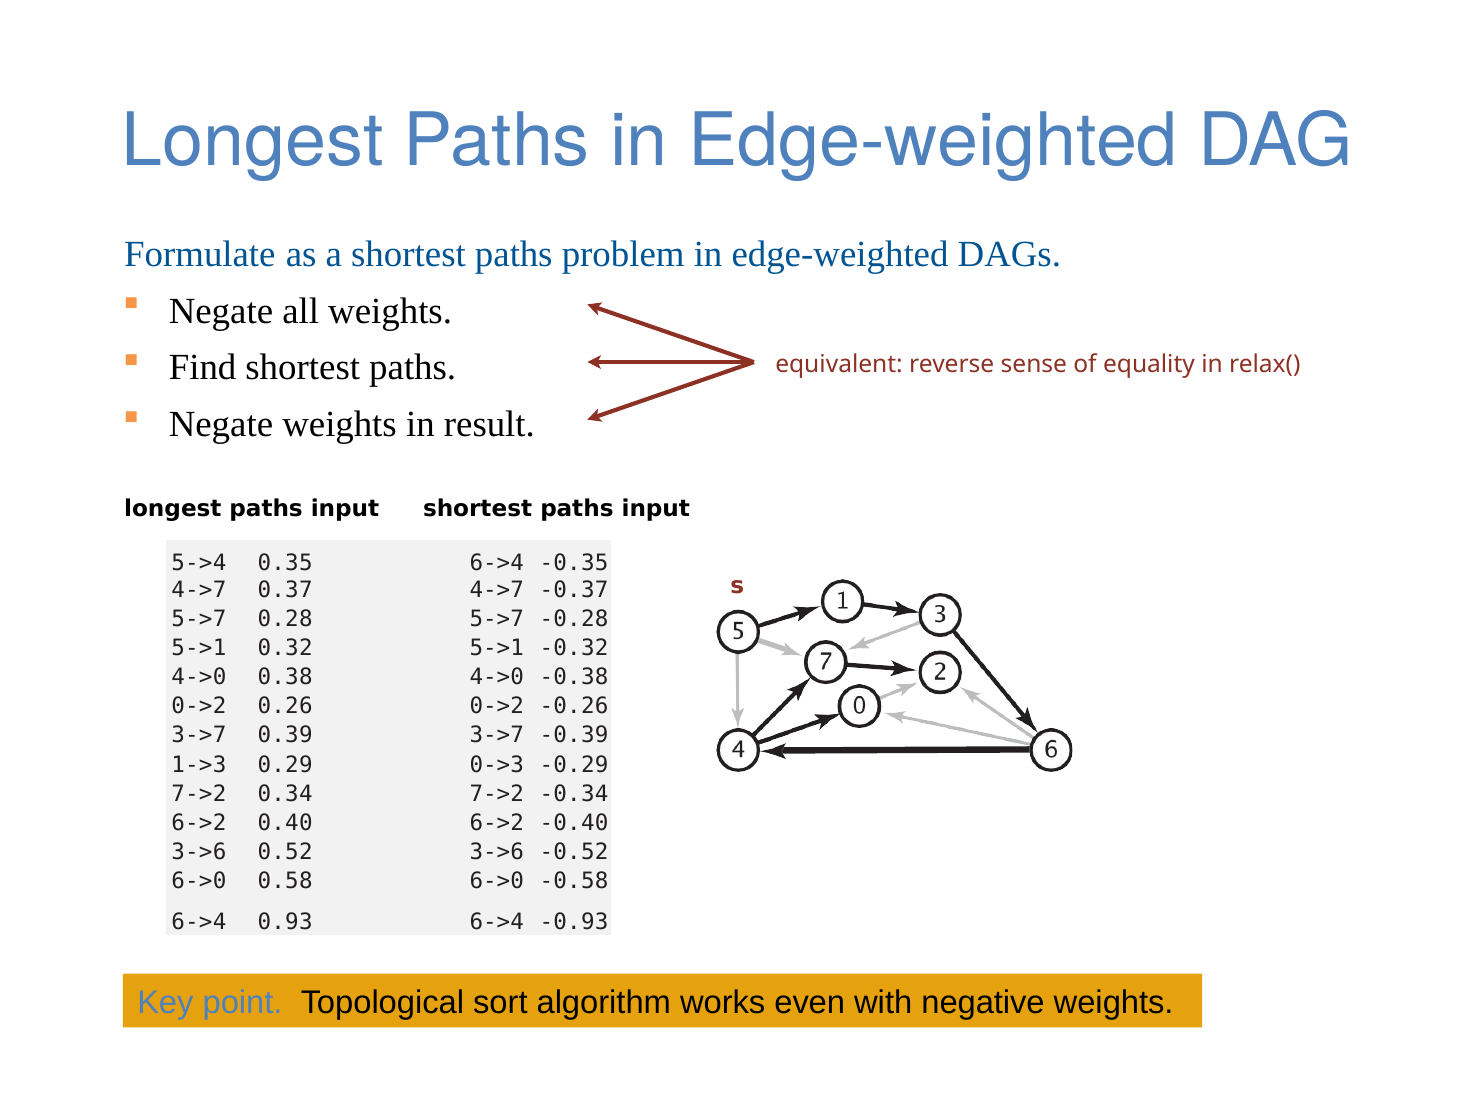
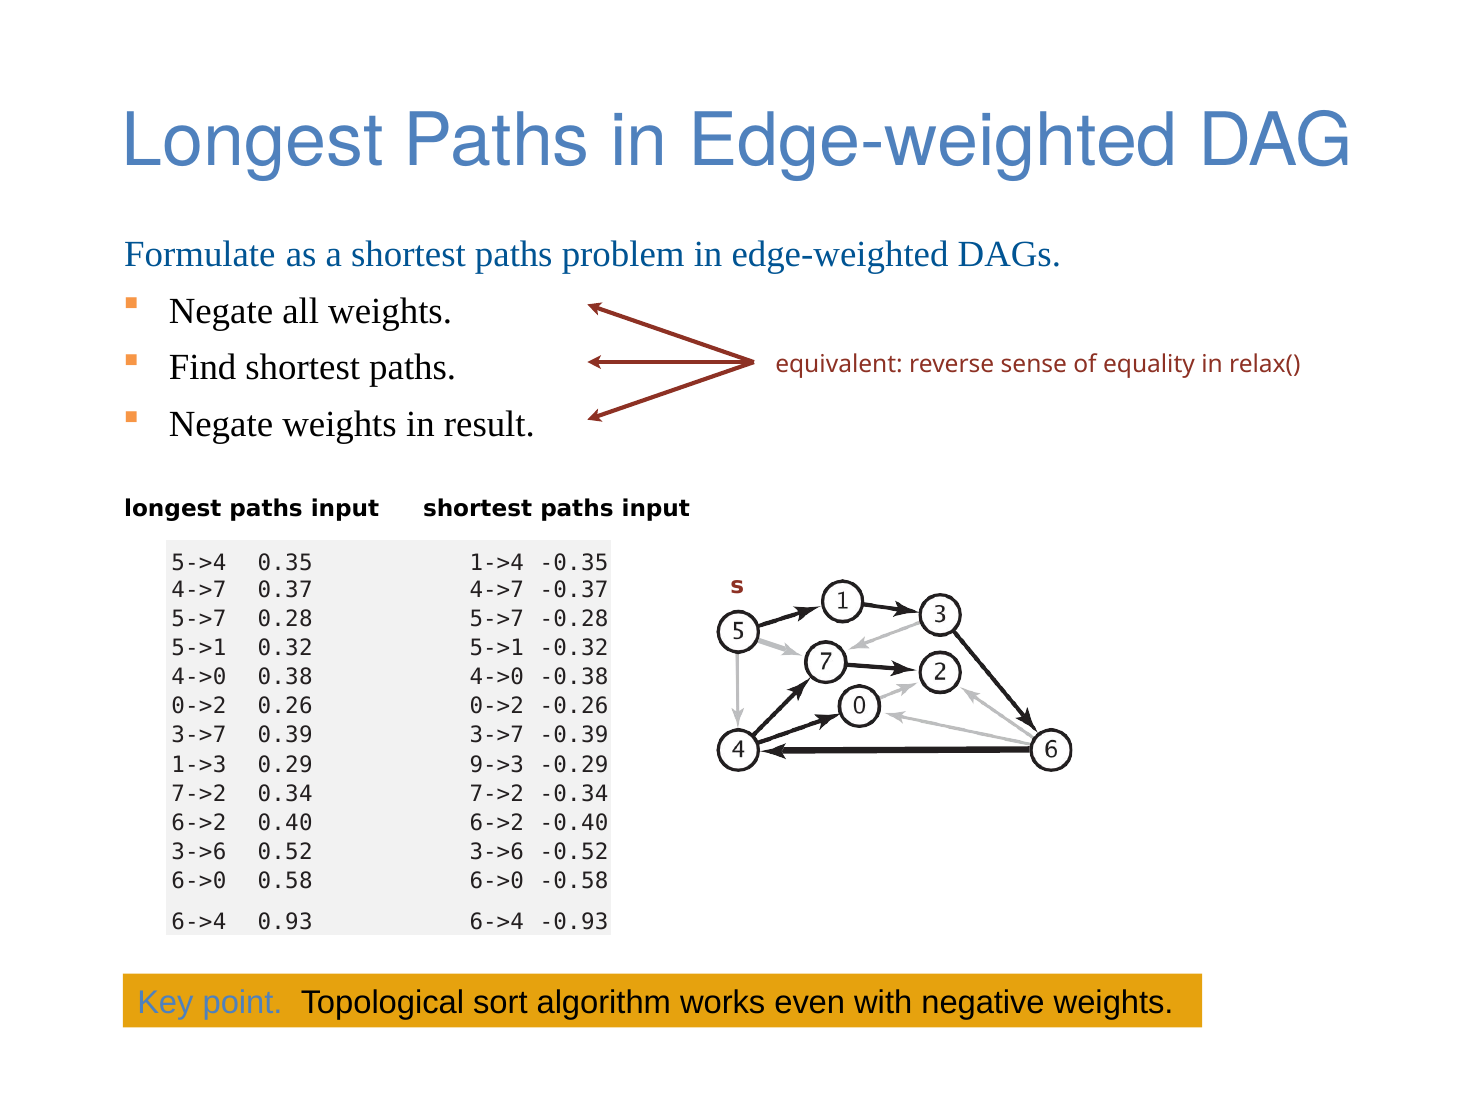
0.35 6->4: 6->4 -> 1->4
0->3: 0->3 -> 9->3
